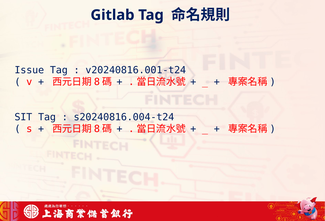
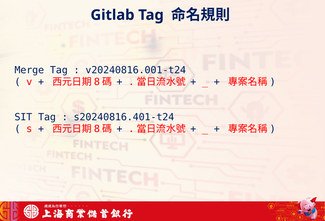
Issue: Issue -> Merge
s20240816.004-t24: s20240816.004-t24 -> s20240816.401-t24
